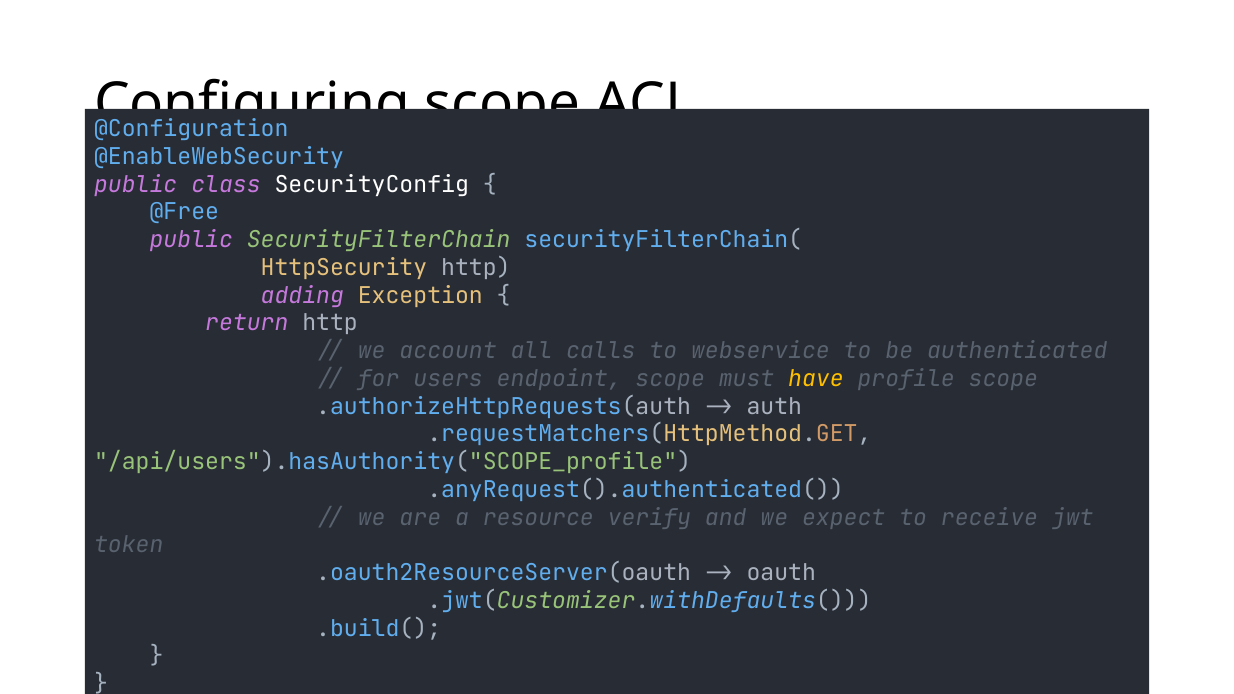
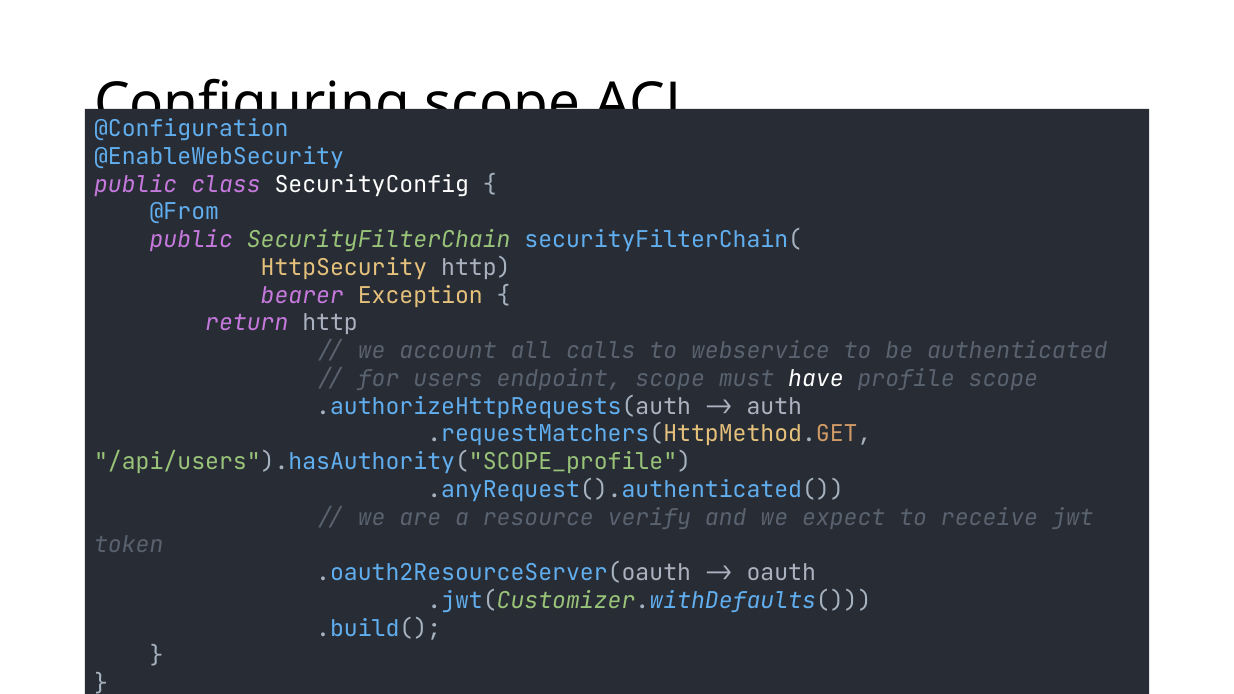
@Free: @Free -> @From
adding: adding -> bearer
have colour: yellow -> white
